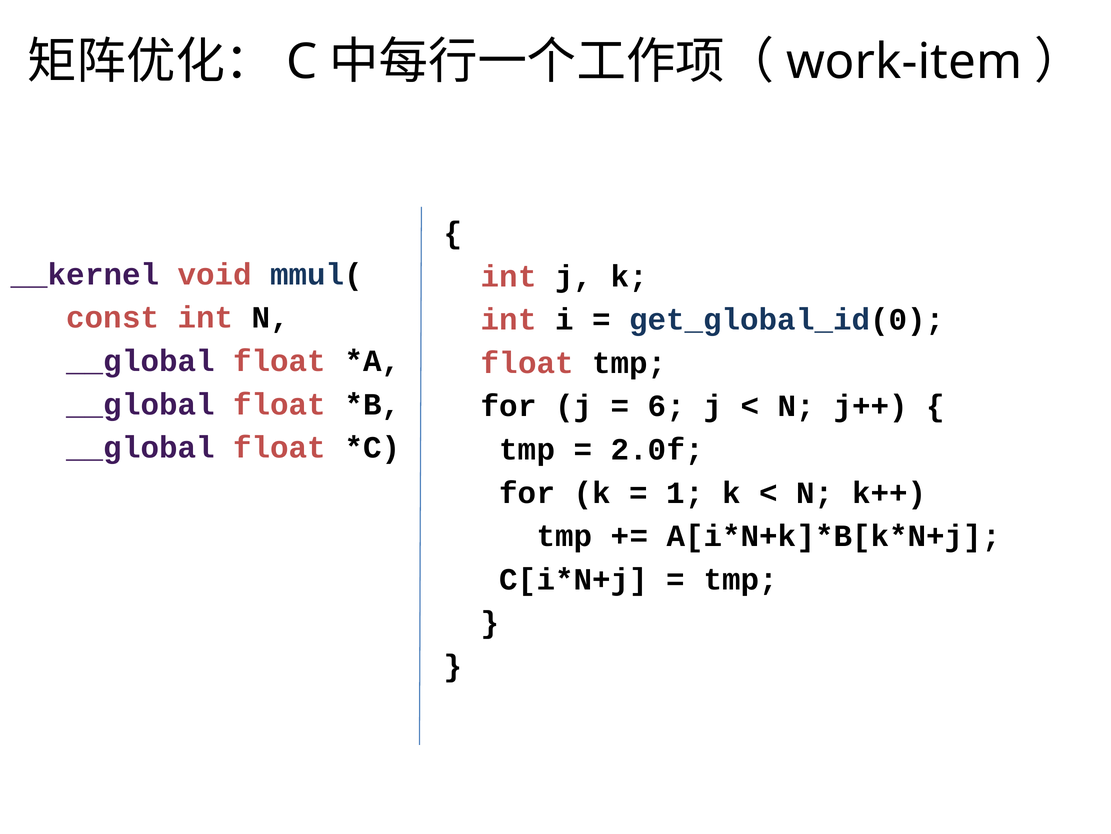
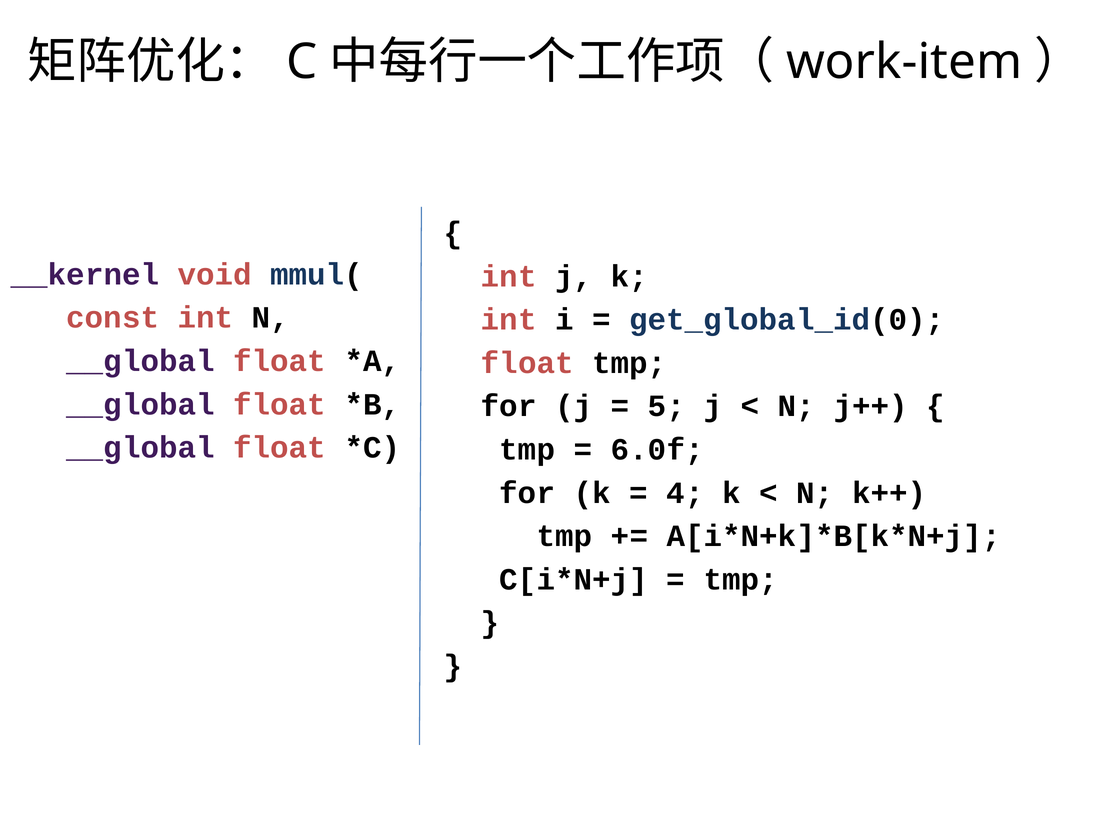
6: 6 -> 5
2.0f: 2.0f -> 6.0f
1: 1 -> 4
